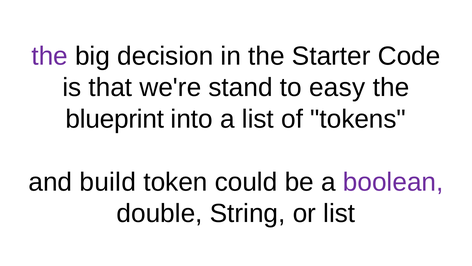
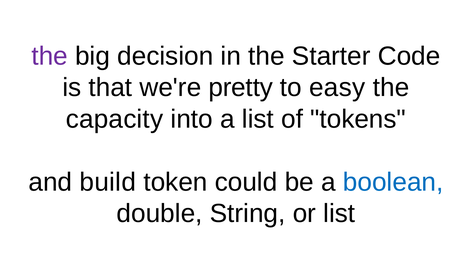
stand: stand -> pretty
blueprint: blueprint -> capacity
boolean colour: purple -> blue
